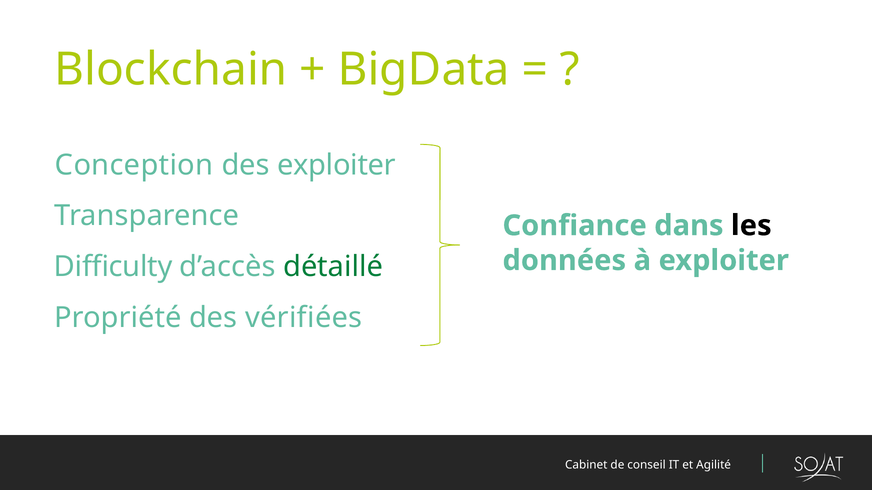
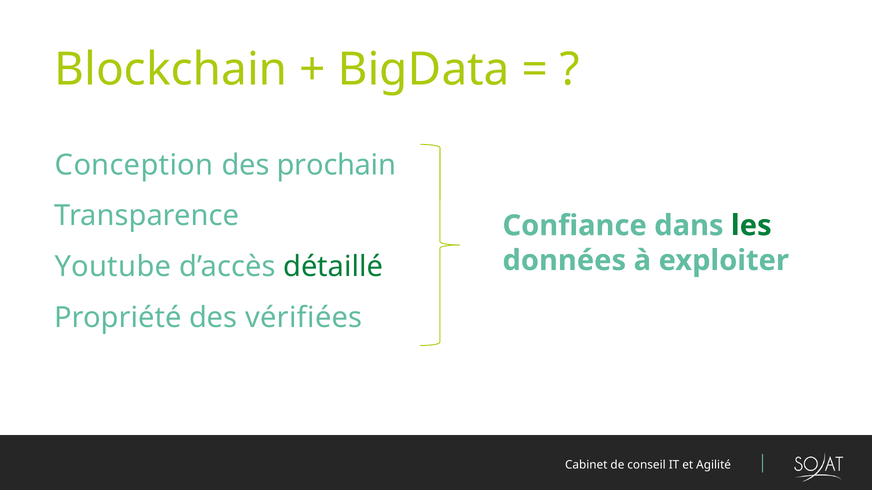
des exploiter: exploiter -> prochain
les colour: black -> green
Difficulty: Difficulty -> Youtube
